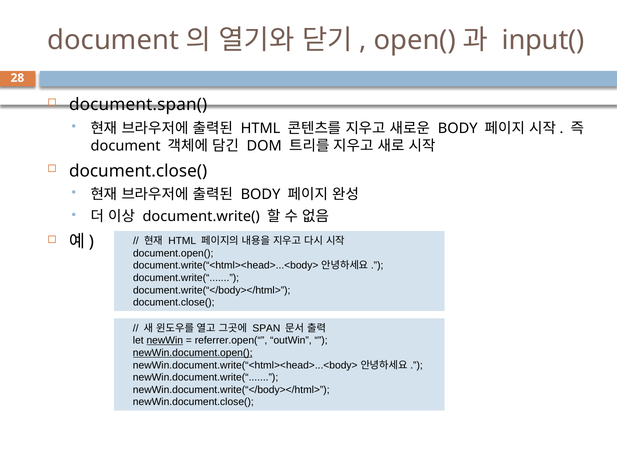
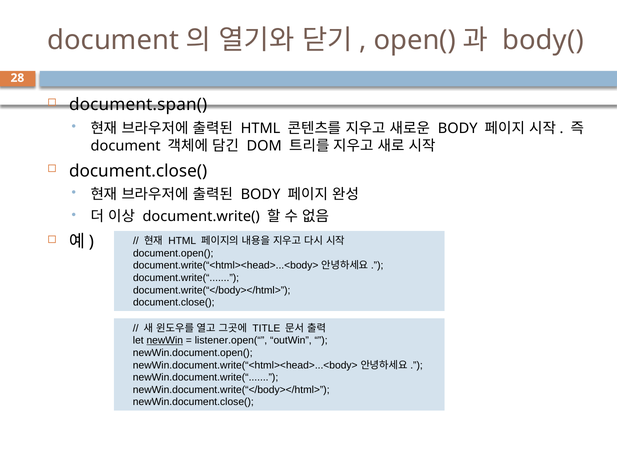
input(: input( -> body(
SPAN: SPAN -> TITLE
referrer.open(“: referrer.open(“ -> listener.open(“
newWin.document.open( underline: present -> none
